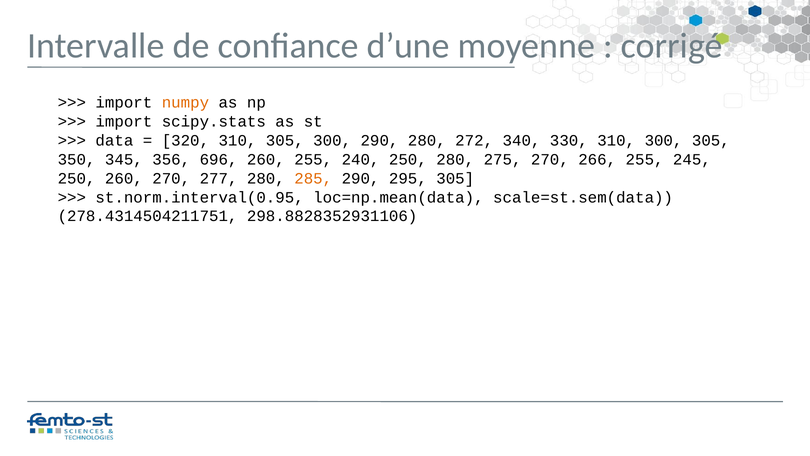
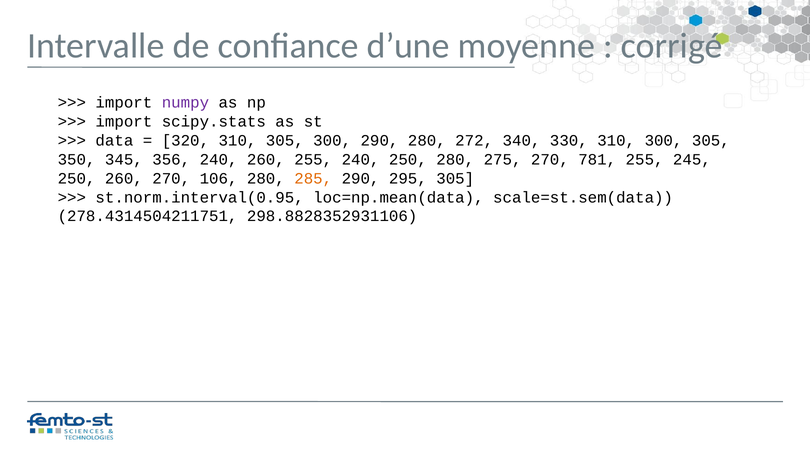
numpy colour: orange -> purple
356 696: 696 -> 240
266: 266 -> 781
277: 277 -> 106
